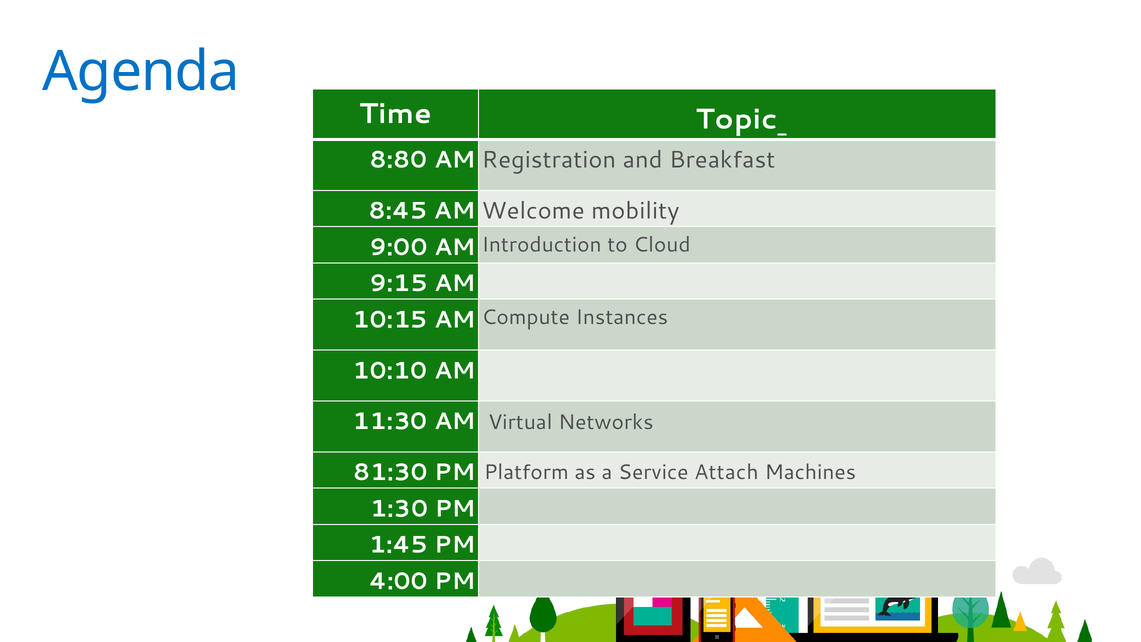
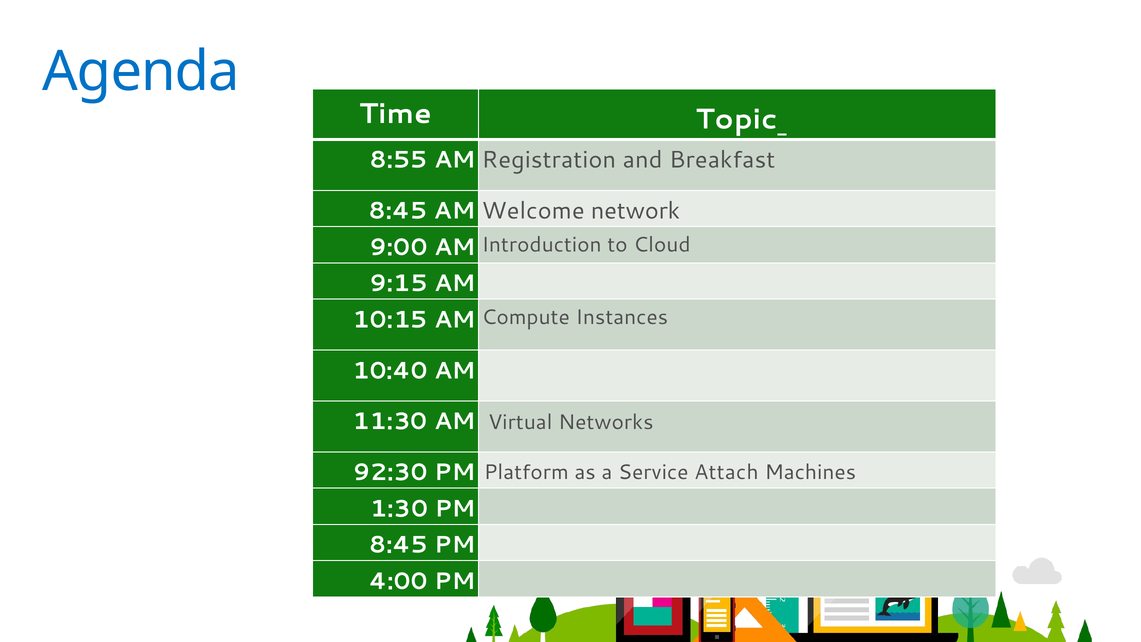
8:80: 8:80 -> 8:55
mobility: mobility -> network
10:10: 10:10 -> 10:40
81:30: 81:30 -> 92:30
1:45 at (399, 545): 1:45 -> 8:45
